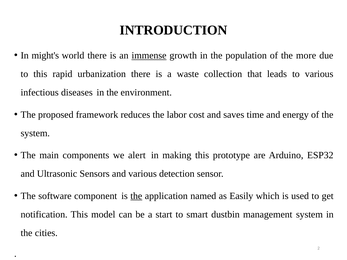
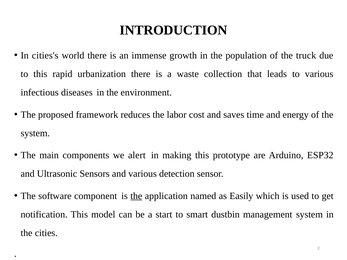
might's: might's -> cities's
immense underline: present -> none
more: more -> truck
